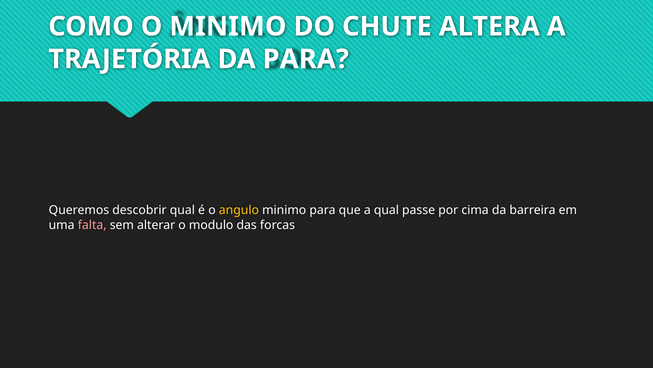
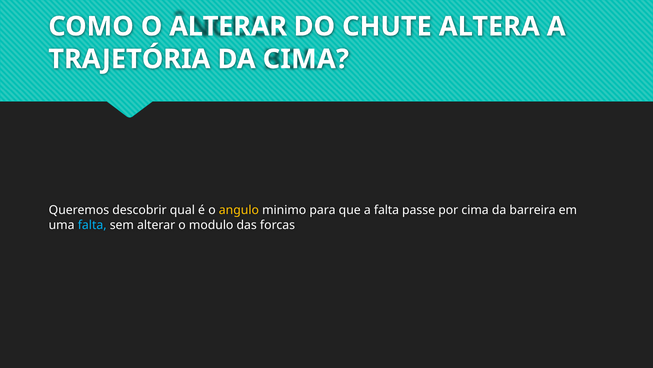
O MINIMO: MINIMO -> ALTERAR
DA PARA: PARA -> CIMA
a qual: qual -> falta
falta at (92, 225) colour: pink -> light blue
